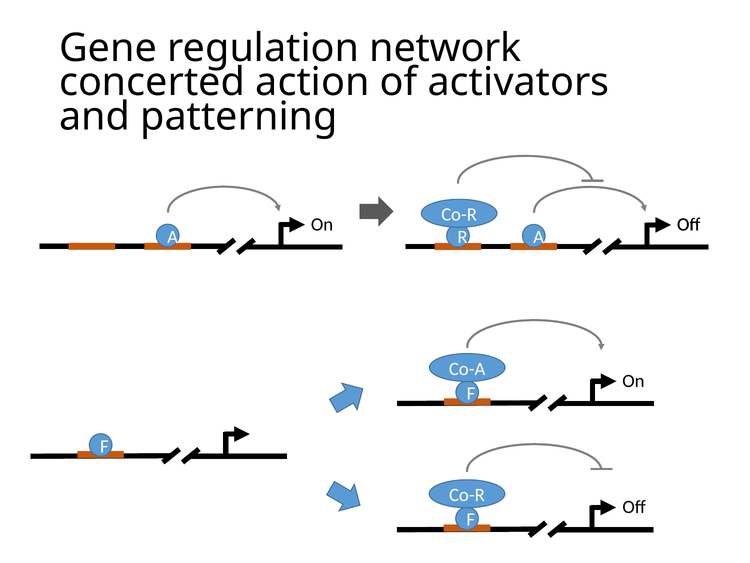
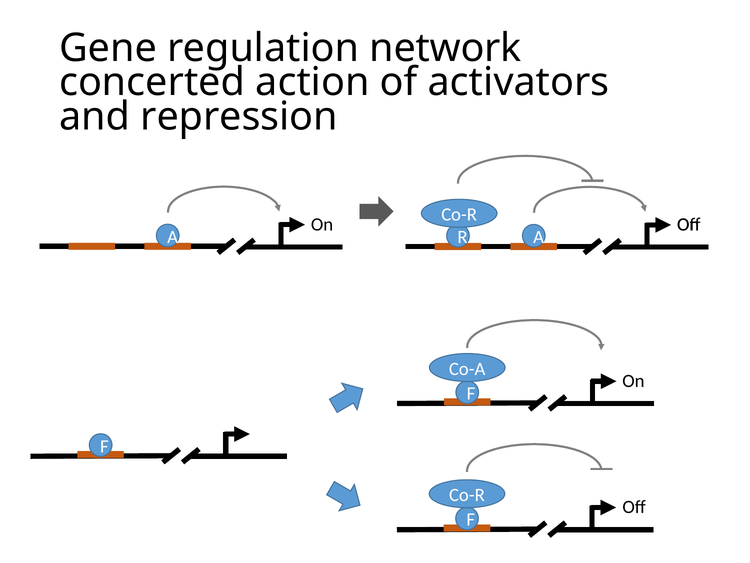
patterning: patterning -> repression
